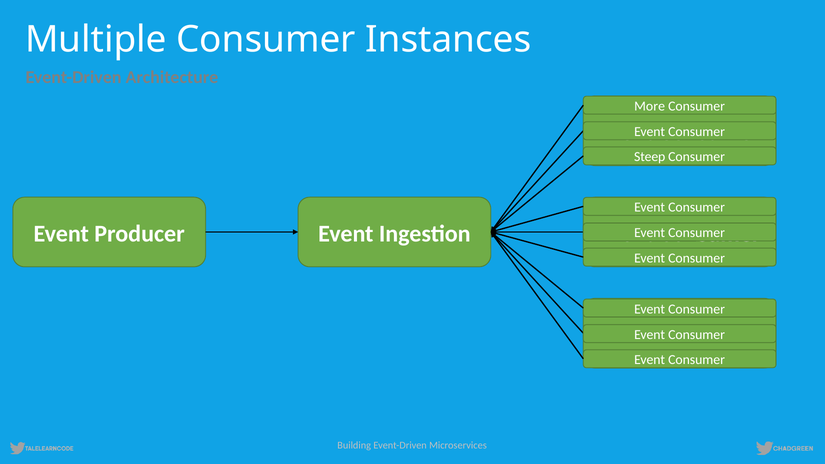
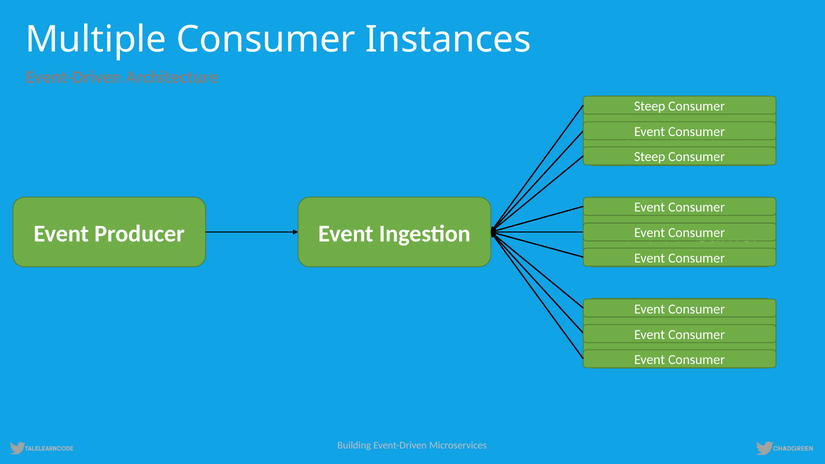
More at (650, 106): More -> Steep
